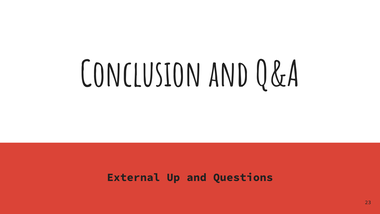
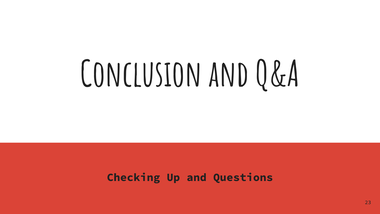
External: External -> Checking
